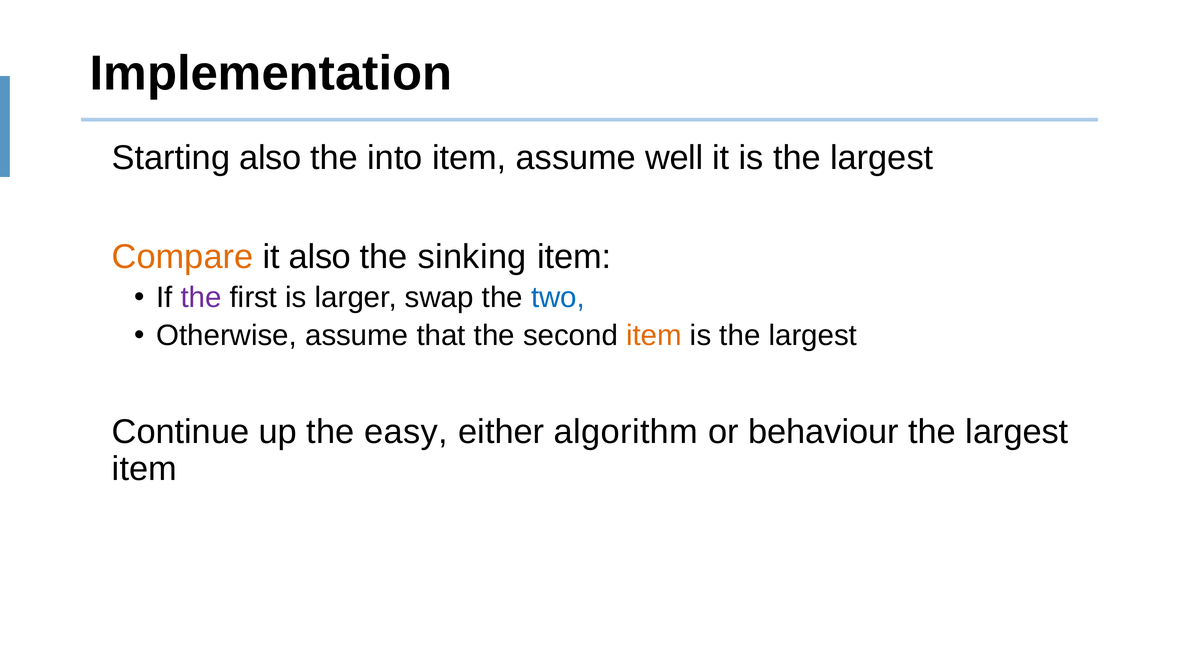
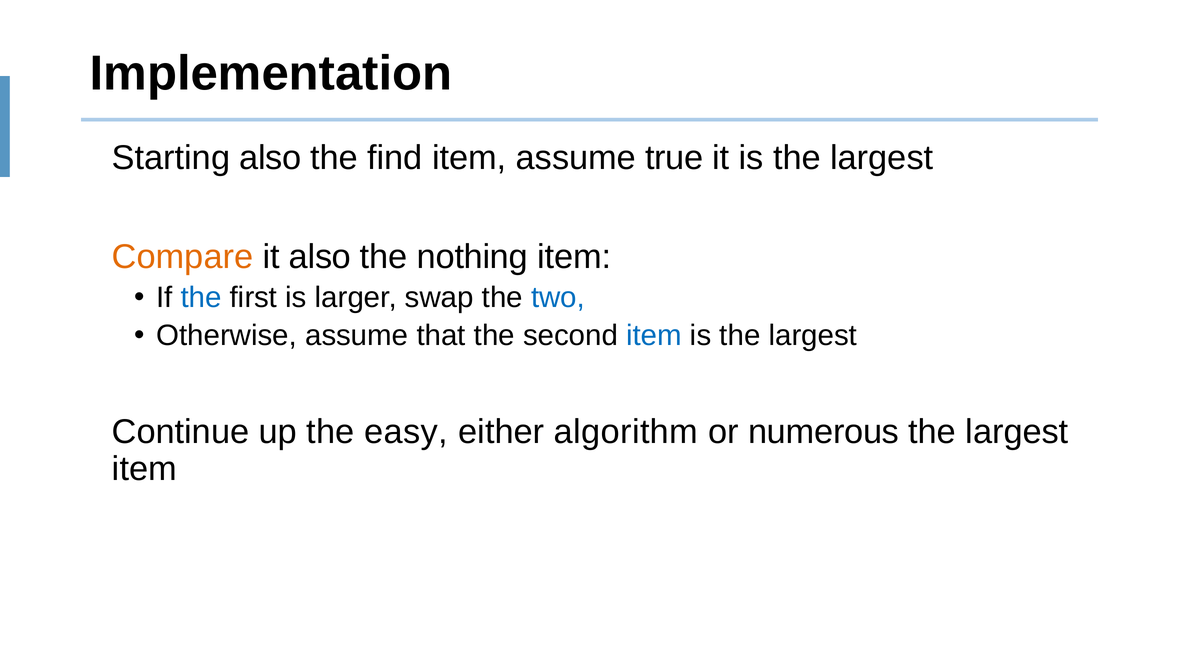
into: into -> find
well: well -> true
sinking: sinking -> nothing
the at (201, 298) colour: purple -> blue
item at (654, 336) colour: orange -> blue
behaviour: behaviour -> numerous
